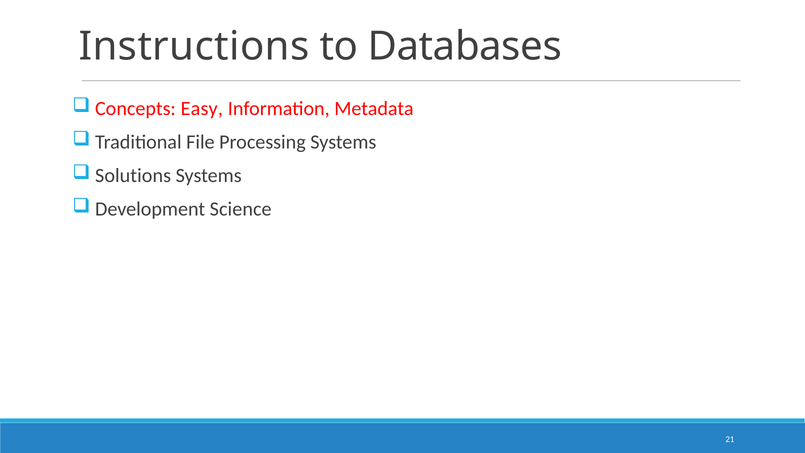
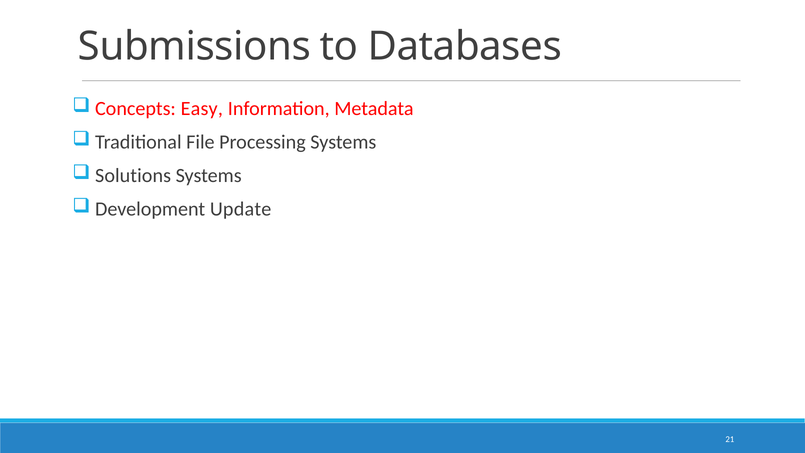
Instructions: Instructions -> Submissions
Science: Science -> Update
